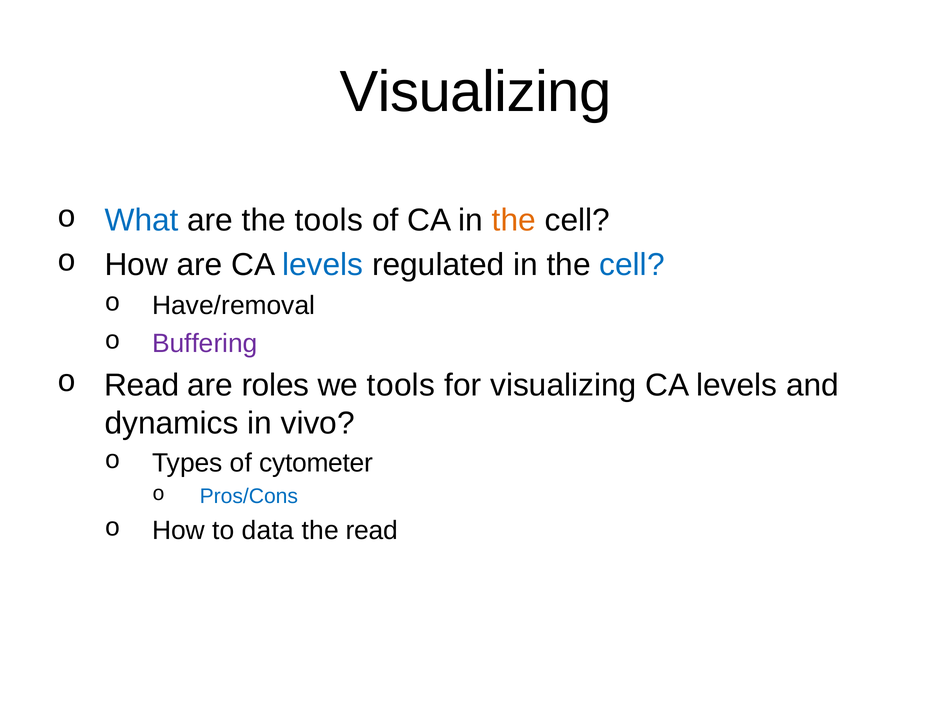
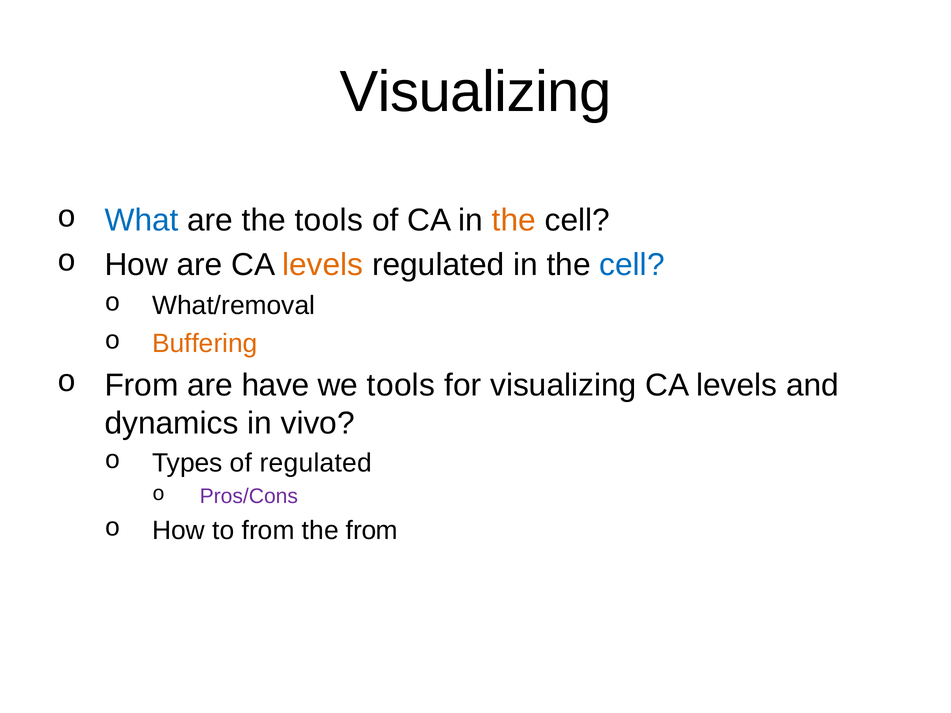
levels at (323, 265) colour: blue -> orange
Have/removal: Have/removal -> What/removal
Buffering colour: purple -> orange
Read at (142, 385): Read -> From
roles: roles -> have
of cytometer: cytometer -> regulated
Pros/Cons colour: blue -> purple
to data: data -> from
the read: read -> from
